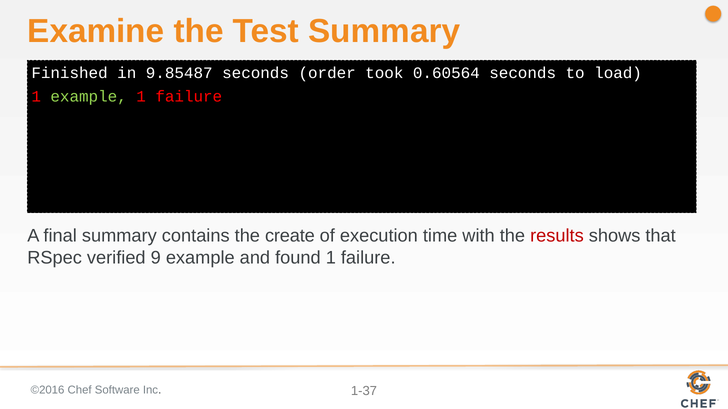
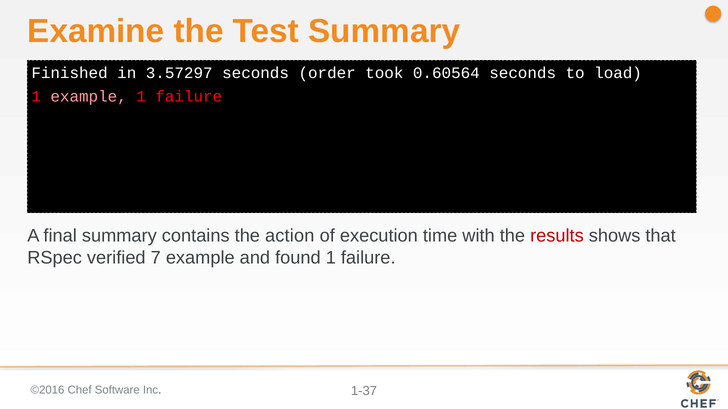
9.85487: 9.85487 -> 3.57297
example at (89, 97) colour: light green -> pink
create: create -> action
9: 9 -> 7
